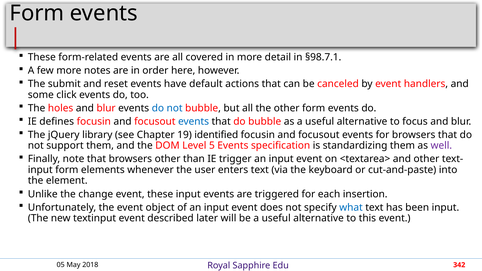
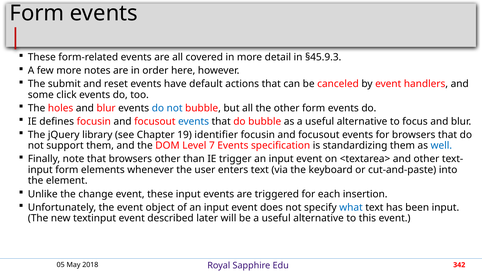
§98.7.1: §98.7.1 -> §45.9.3
identified: identified -> identifier
5: 5 -> 7
well colour: purple -> blue
